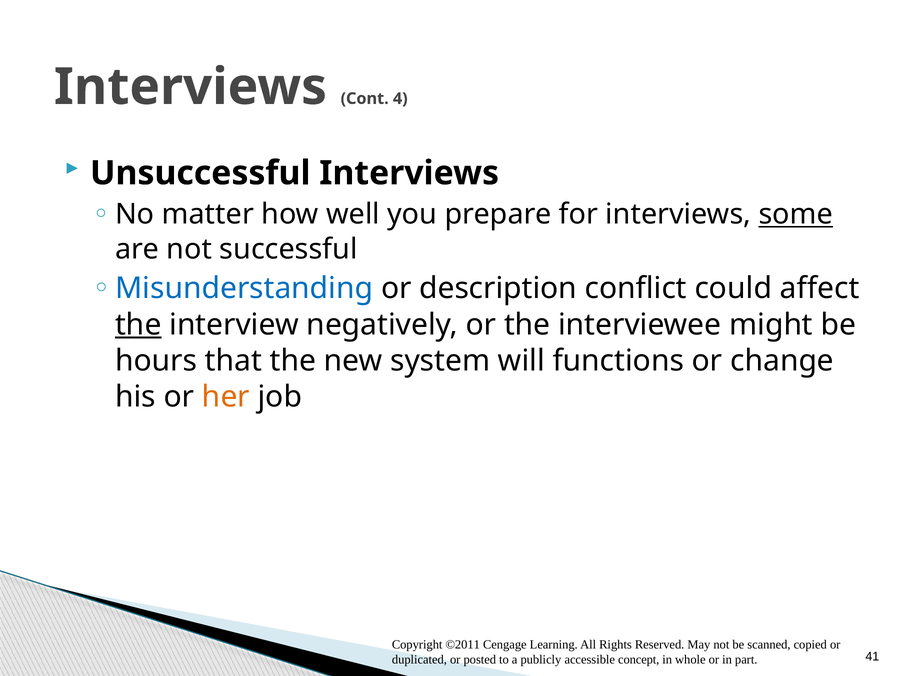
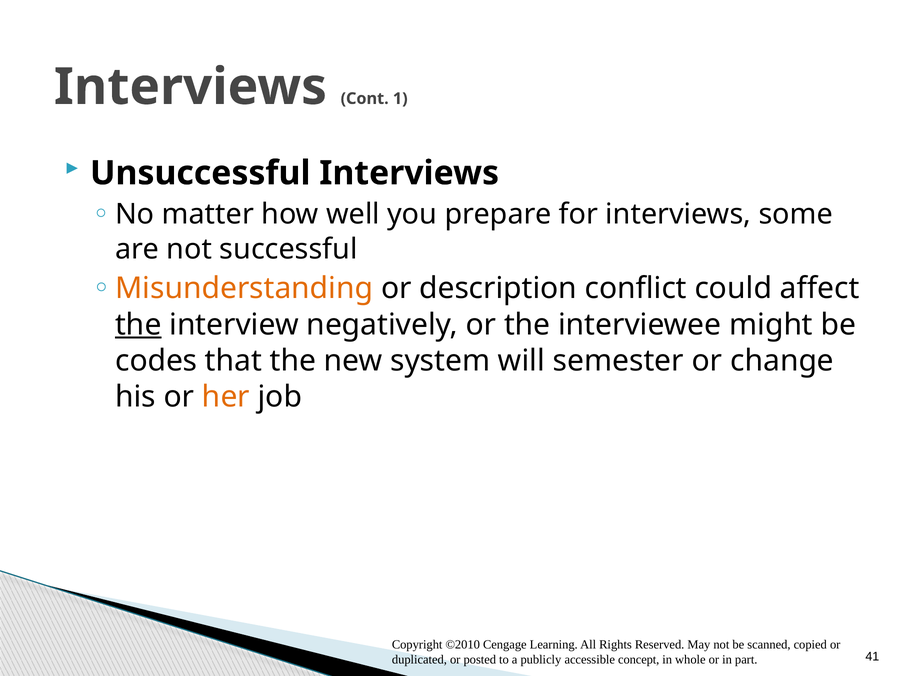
4: 4 -> 1
some underline: present -> none
Misunderstanding colour: blue -> orange
hours: hours -> codes
functions: functions -> semester
©2011: ©2011 -> ©2010
